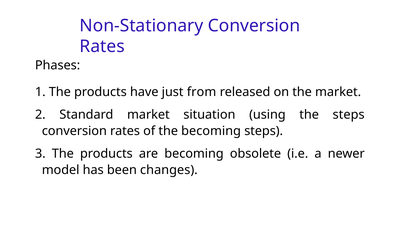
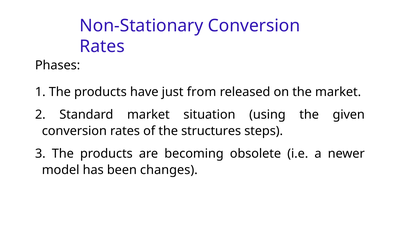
the steps: steps -> given
the becoming: becoming -> structures
